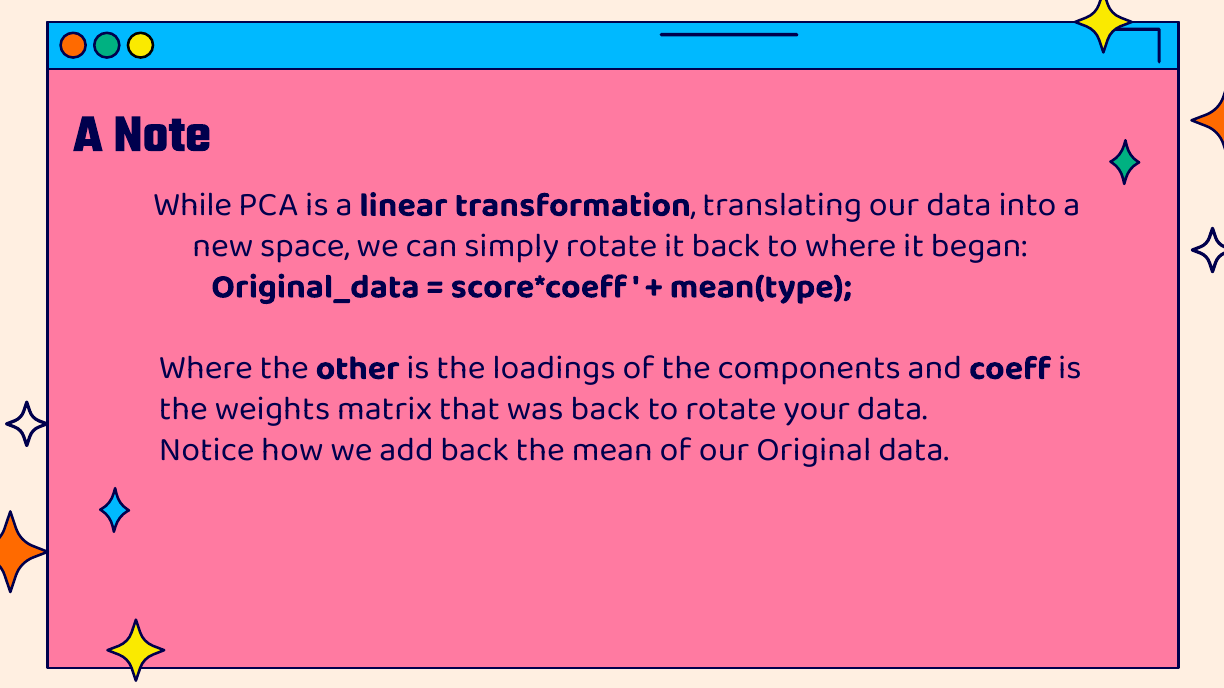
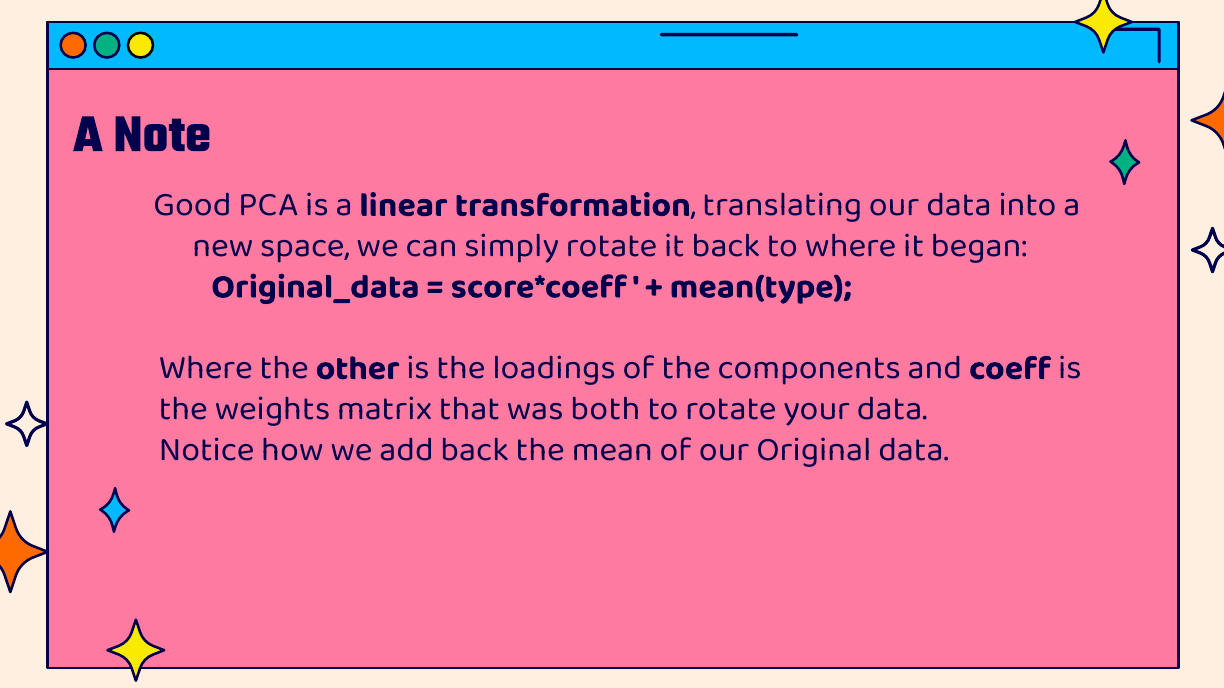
While: While -> Good
was back: back -> both
